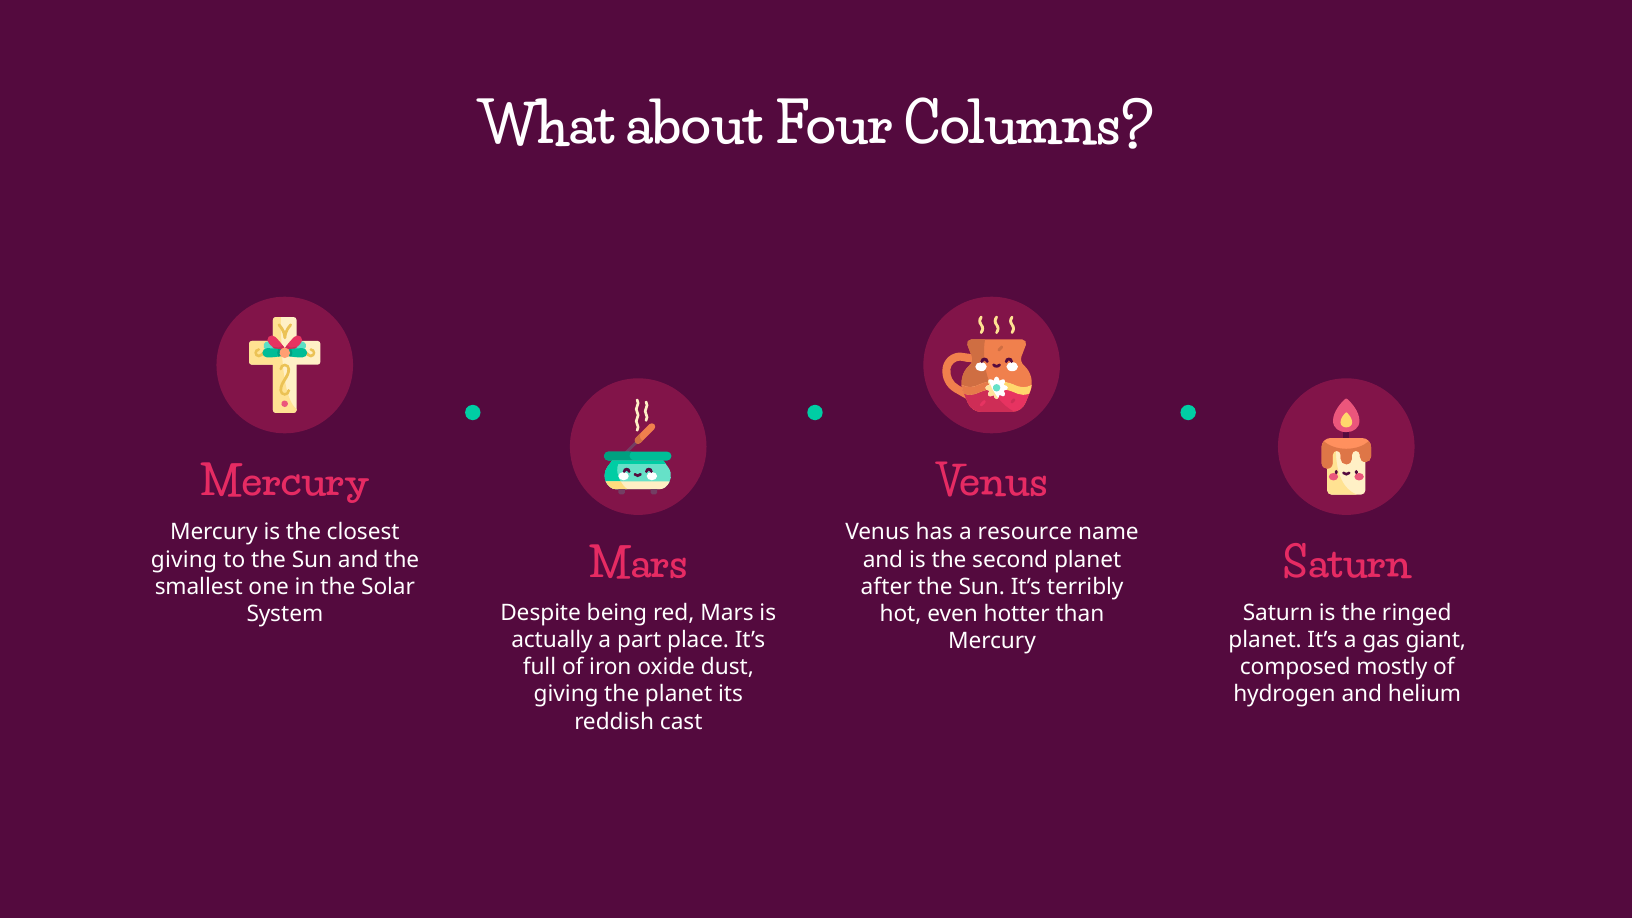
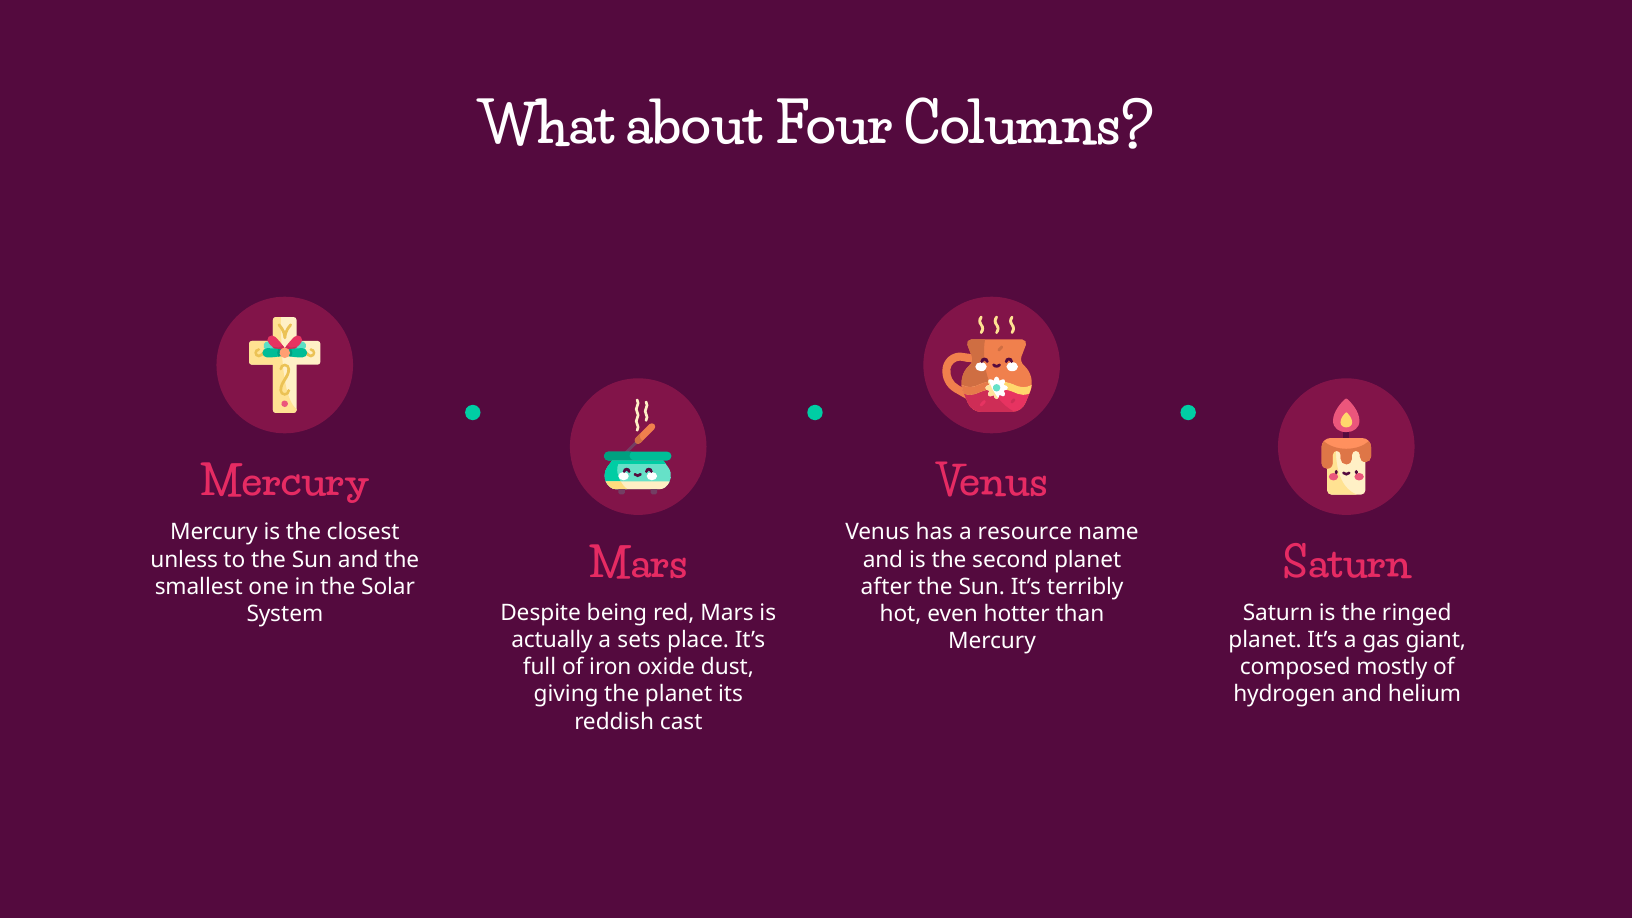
giving at (184, 560): giving -> unless
part: part -> sets
